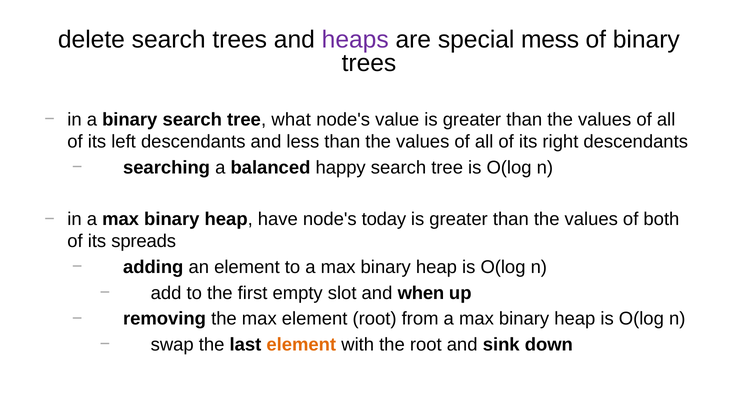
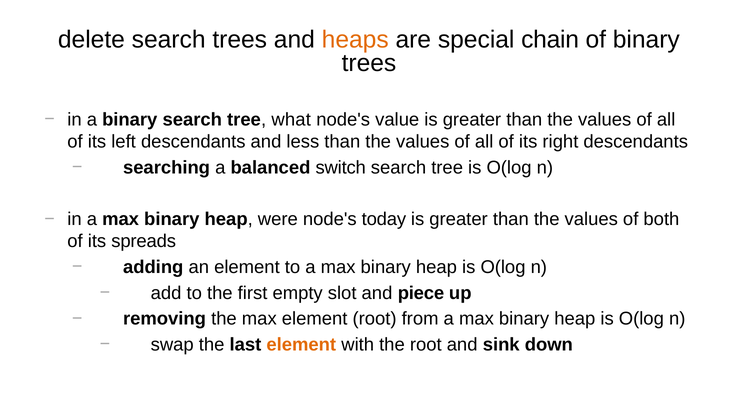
heaps colour: purple -> orange
mess: mess -> chain
happy: happy -> switch
have: have -> were
when: when -> piece
